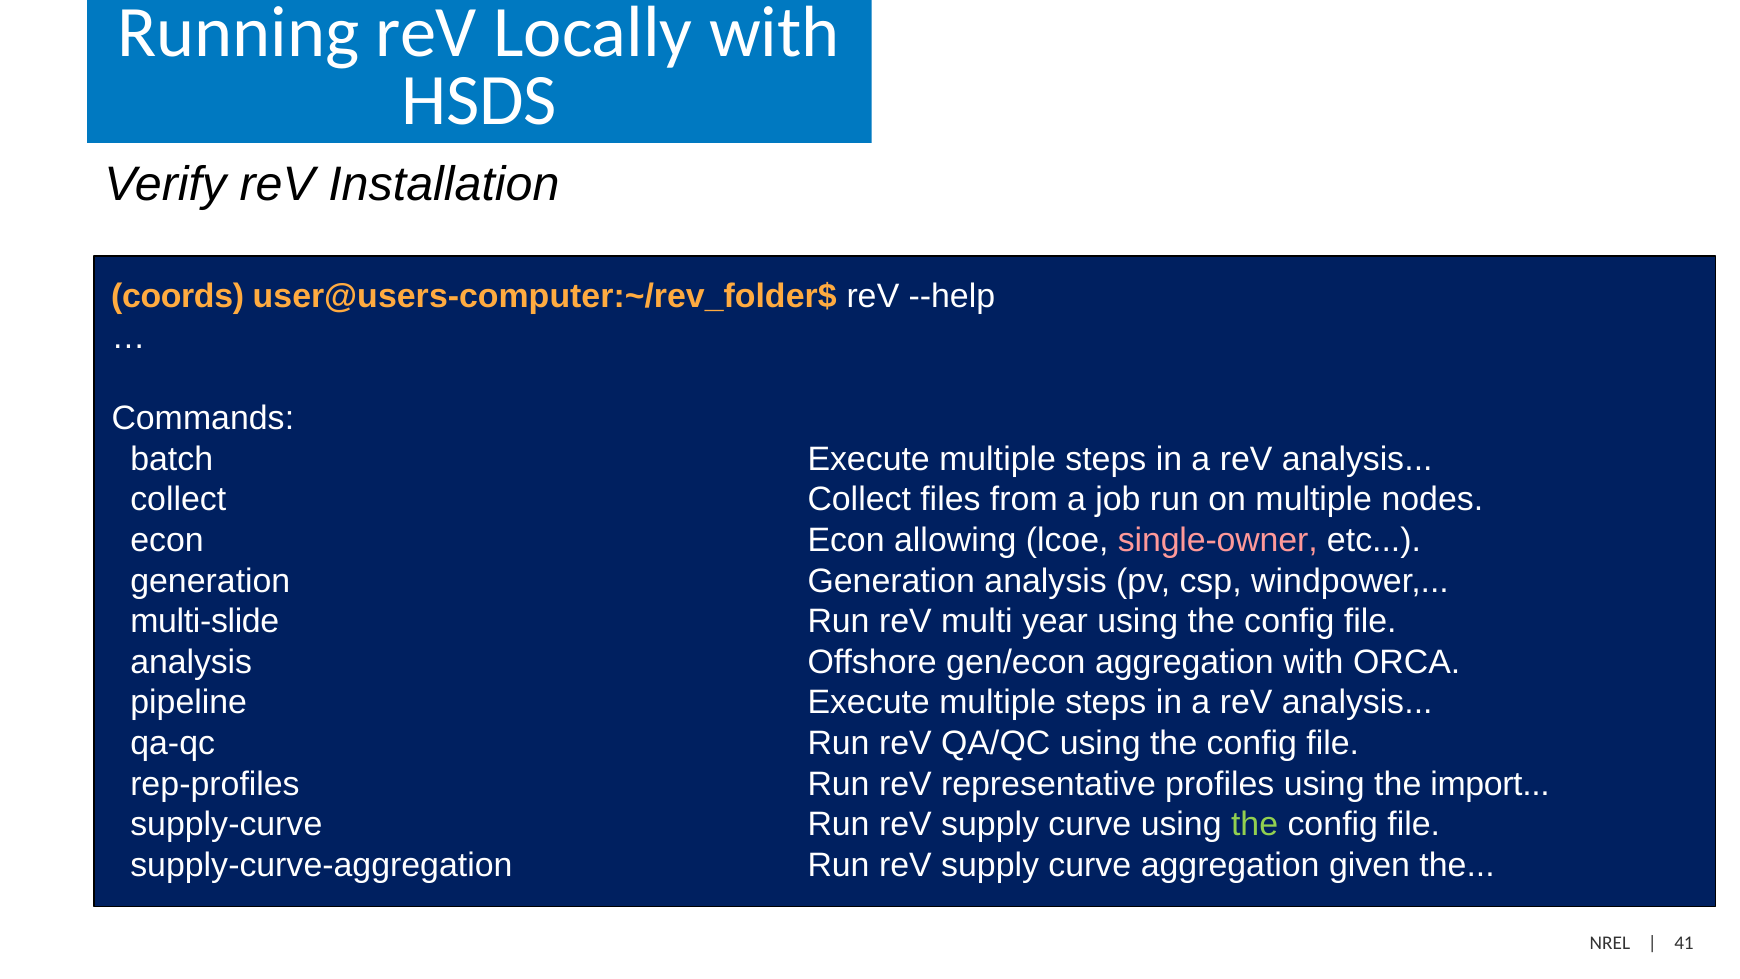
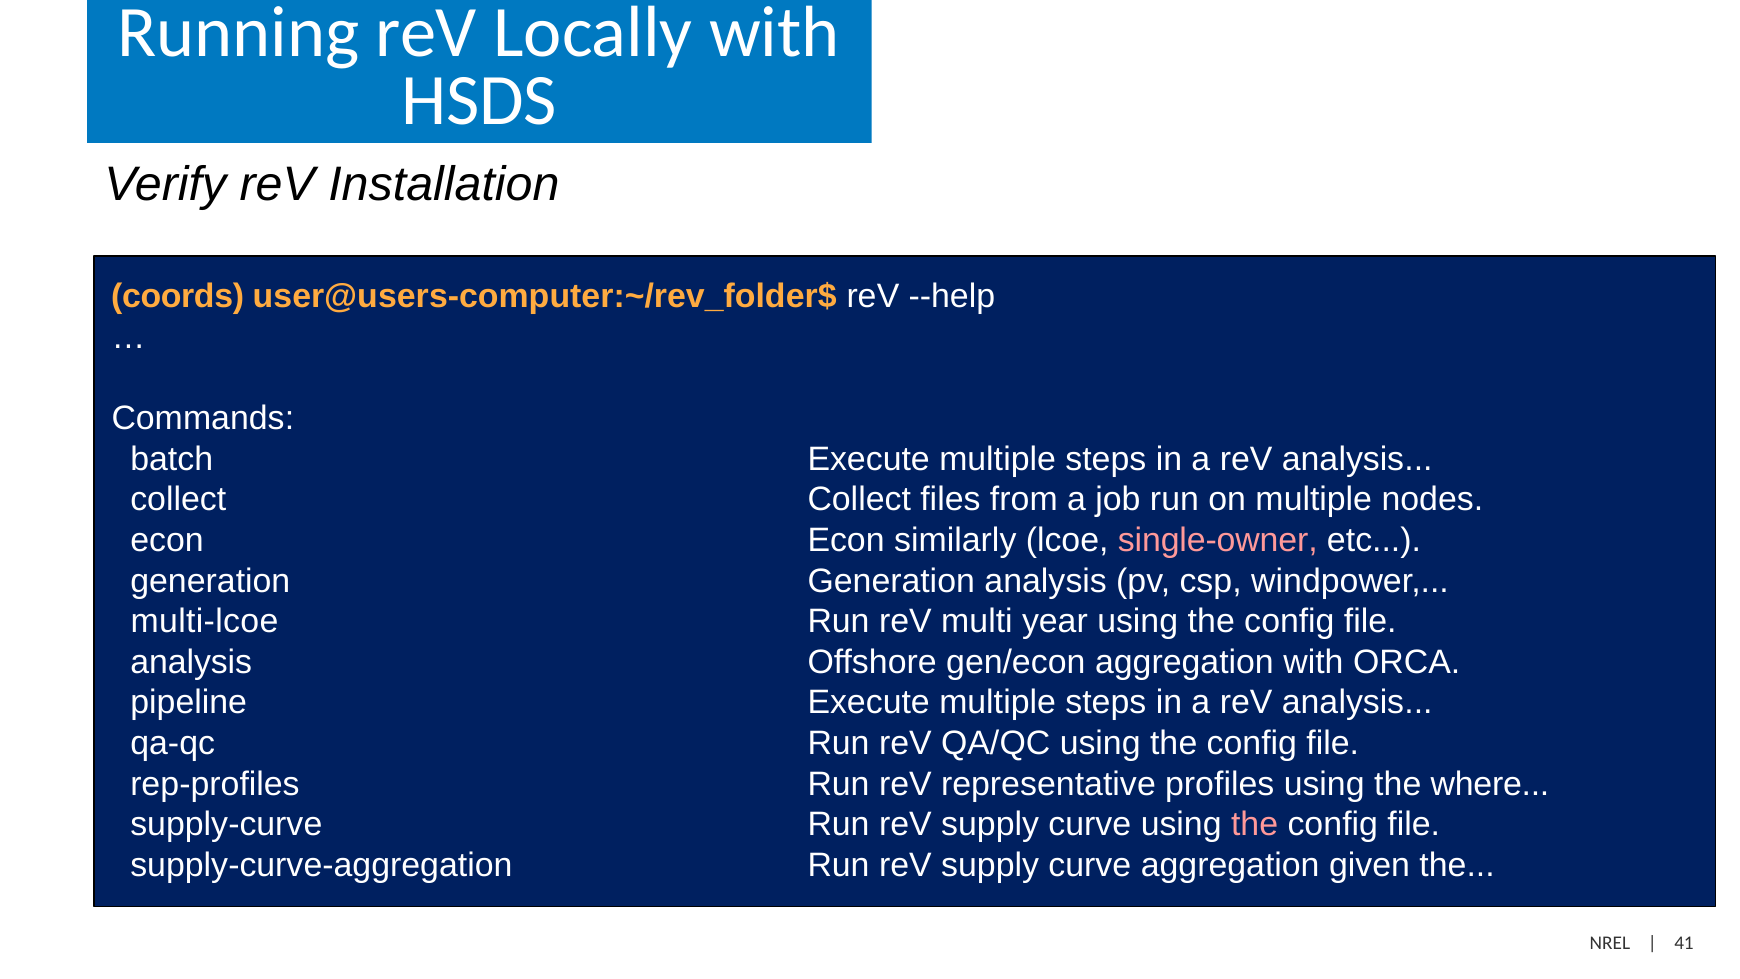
allowing: allowing -> similarly
multi-slide: multi-slide -> multi-lcoe
import: import -> where
the at (1255, 824) colour: light green -> pink
